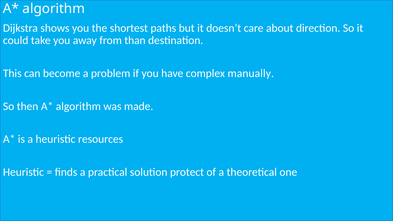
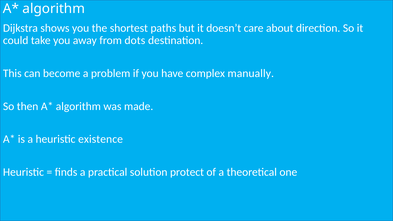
than: than -> dots
resources: resources -> existence
